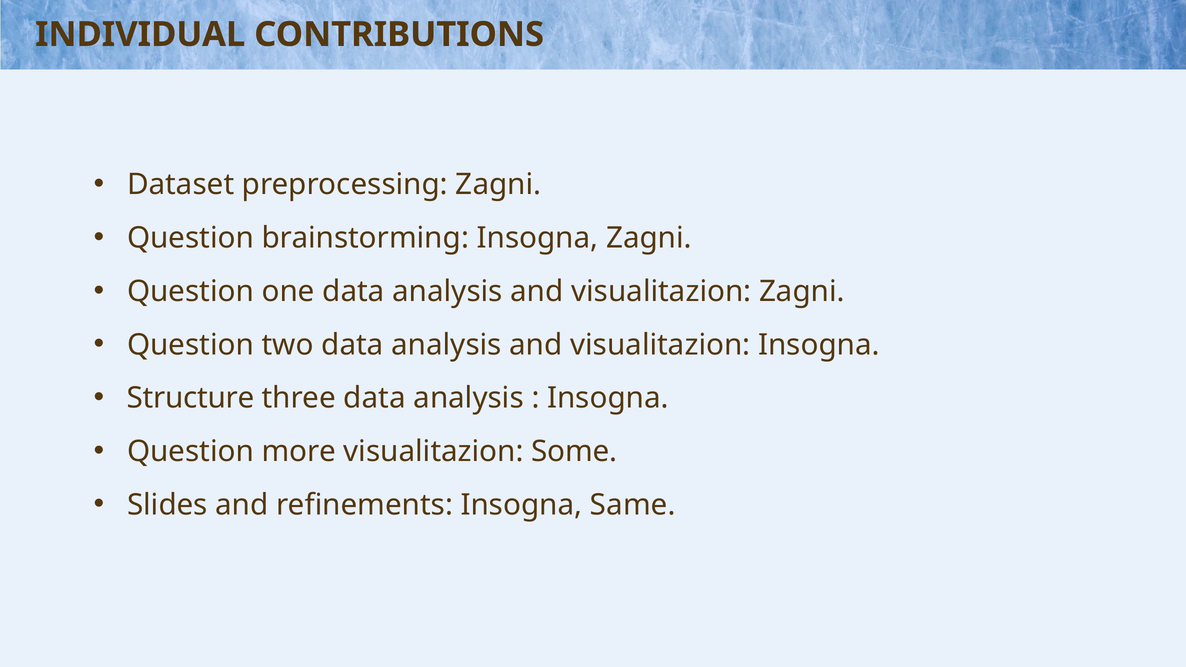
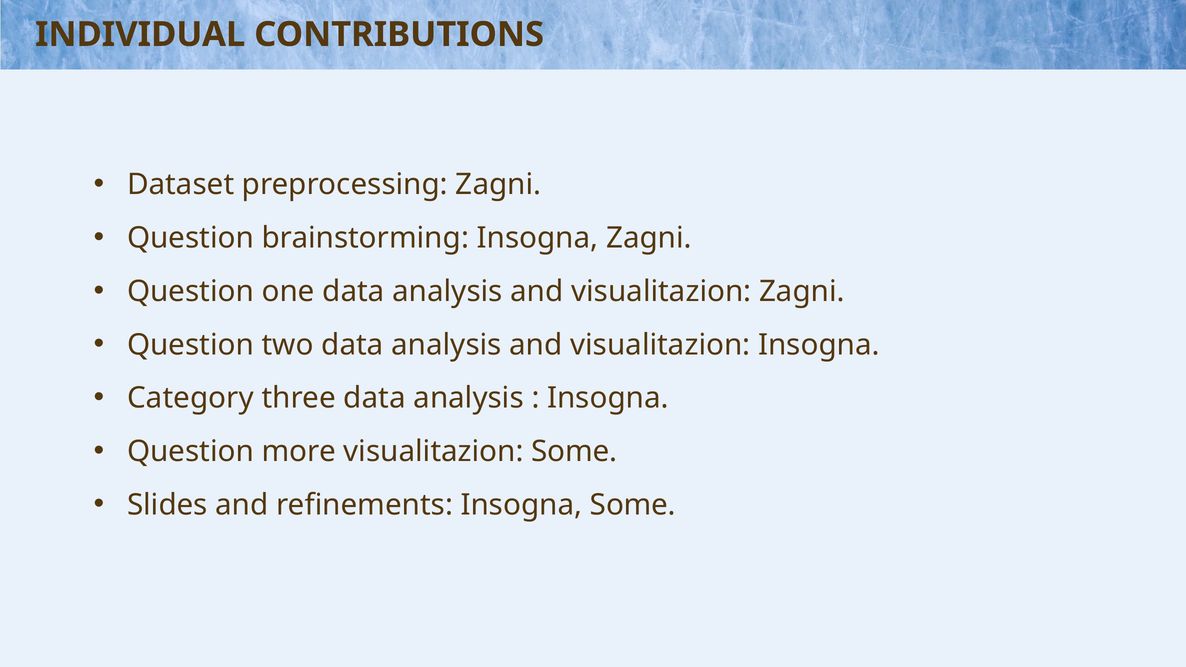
Structure: Structure -> Category
Insogna Same: Same -> Some
